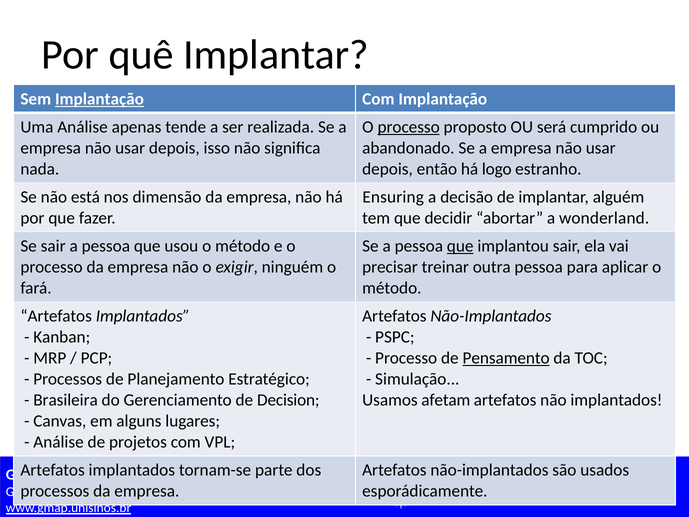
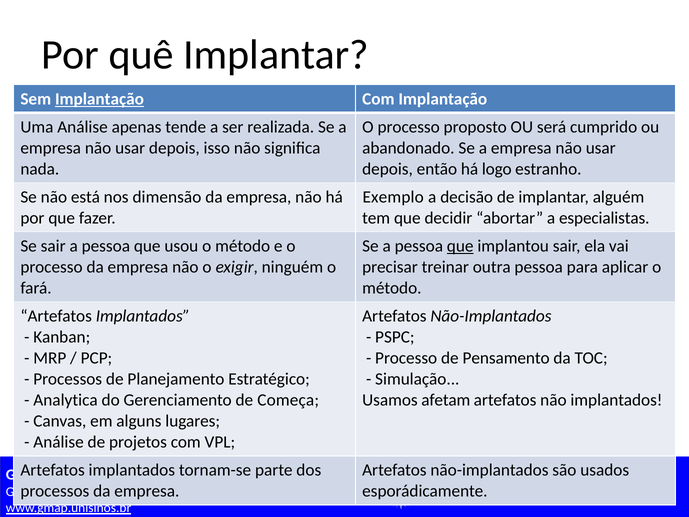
processo at (409, 127) underline: present -> none
Ensuring: Ensuring -> Exemplo
wonderland: wonderland -> especialistas
Pensamento underline: present -> none
Brasileira: Brasileira -> Analytica
Decision: Decision -> Começa
